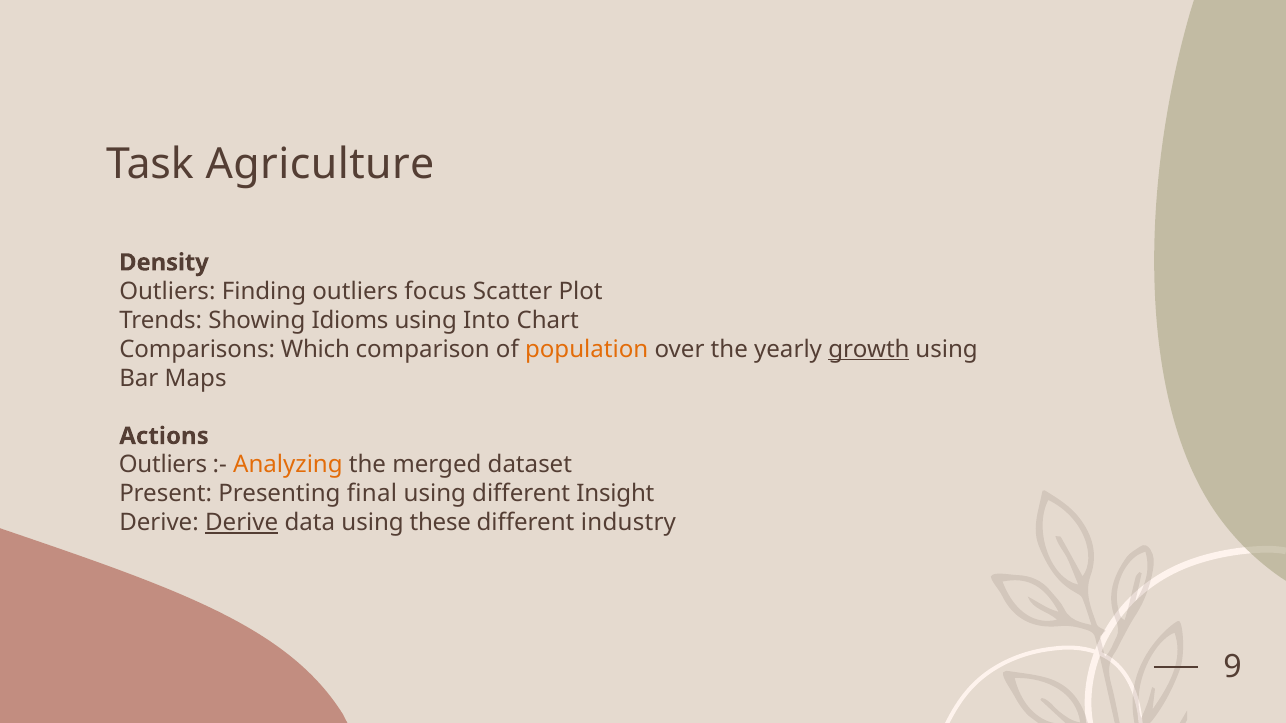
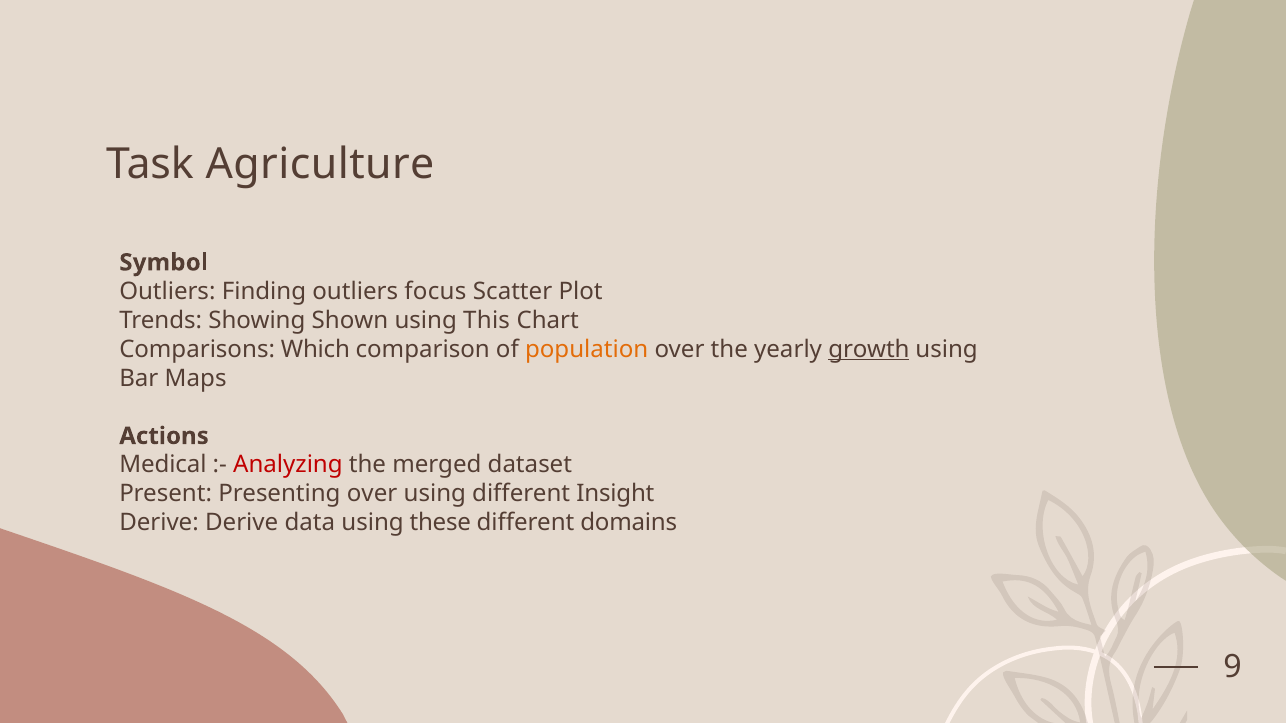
Density: Density -> Symbol
Idioms: Idioms -> Shown
Into: Into -> This
Outliers at (163, 465): Outliers -> Medical
Analyzing colour: orange -> red
Presenting final: final -> over
Derive at (242, 523) underline: present -> none
industry: industry -> domains
